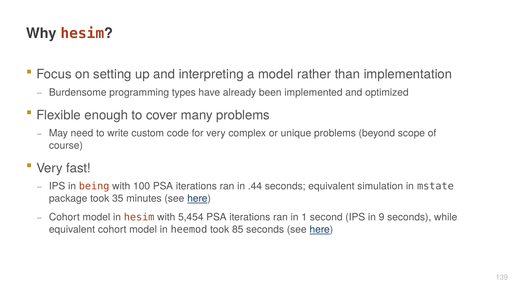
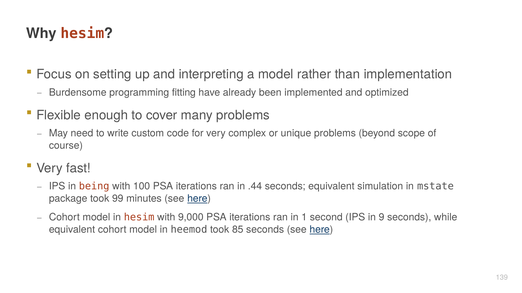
types: types -> fitting
35: 35 -> 99
5,454: 5,454 -> 9,000
